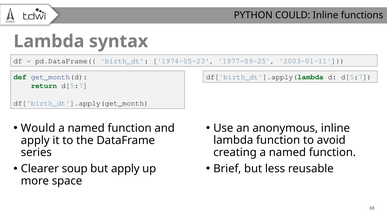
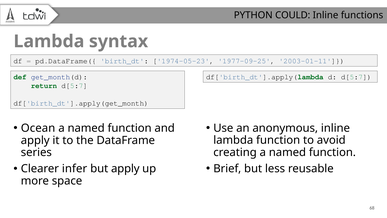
Would: Would -> Ocean
soup: soup -> infer
